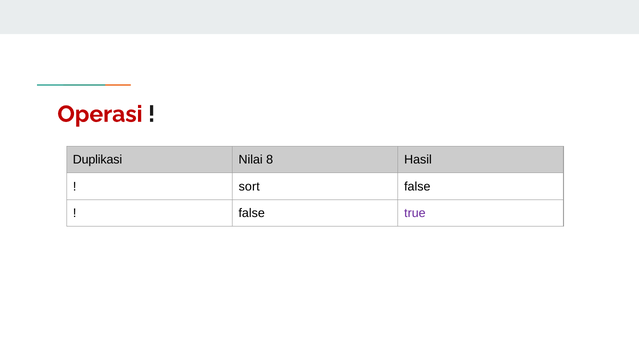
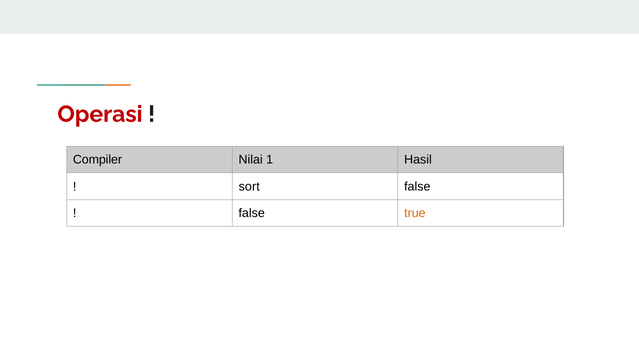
Duplikasi: Duplikasi -> Compiler
8: 8 -> 1
true colour: purple -> orange
